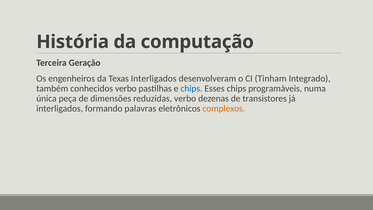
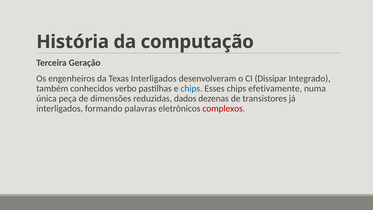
Tinham: Tinham -> Dissipar
programáveis: programáveis -> efetivamente
reduzidas verbo: verbo -> dados
complexos colour: orange -> red
